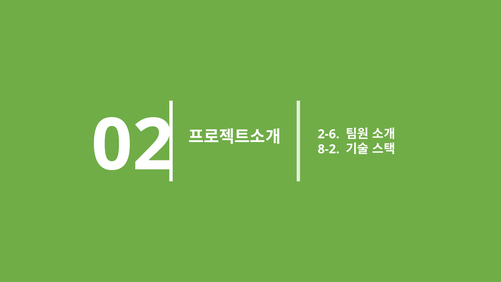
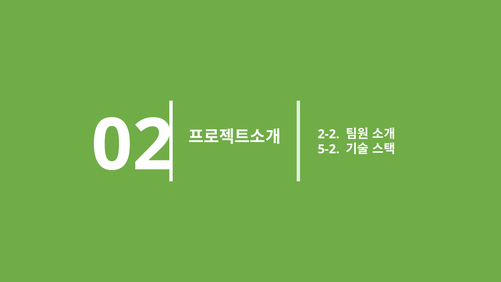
2-6: 2-6 -> 2-2
8-2: 8-2 -> 5-2
